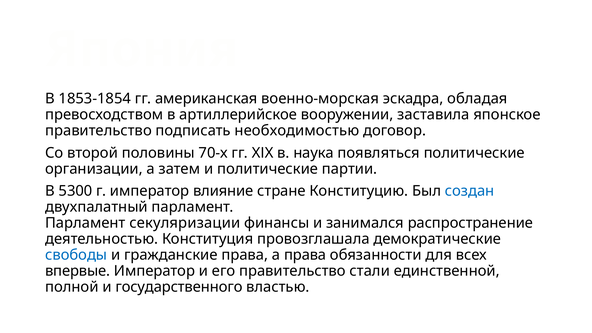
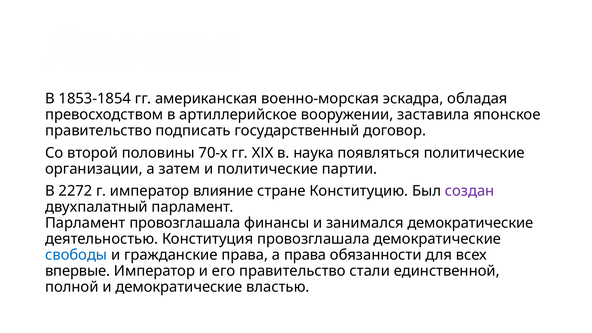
необходимостью: необходимостью -> государственный
5300: 5300 -> 2272
создан colour: blue -> purple
Парламент секуляризации: секуляризации -> провозглашала
занимался распространение: распространение -> демократические
и государственного: государственного -> демократические
